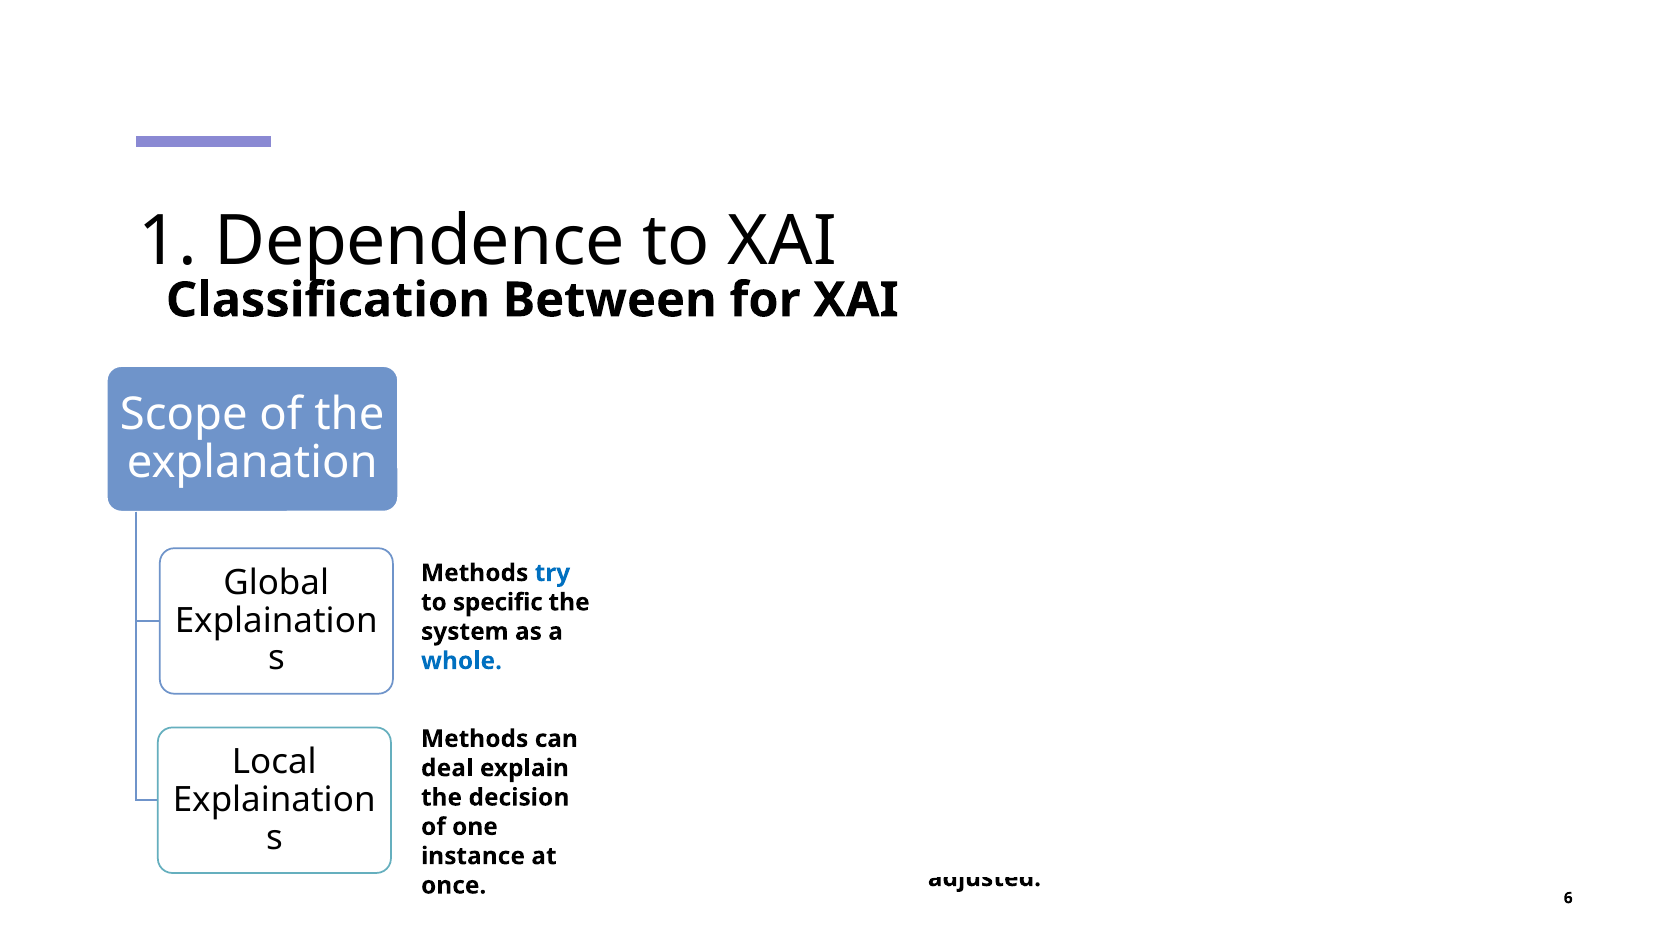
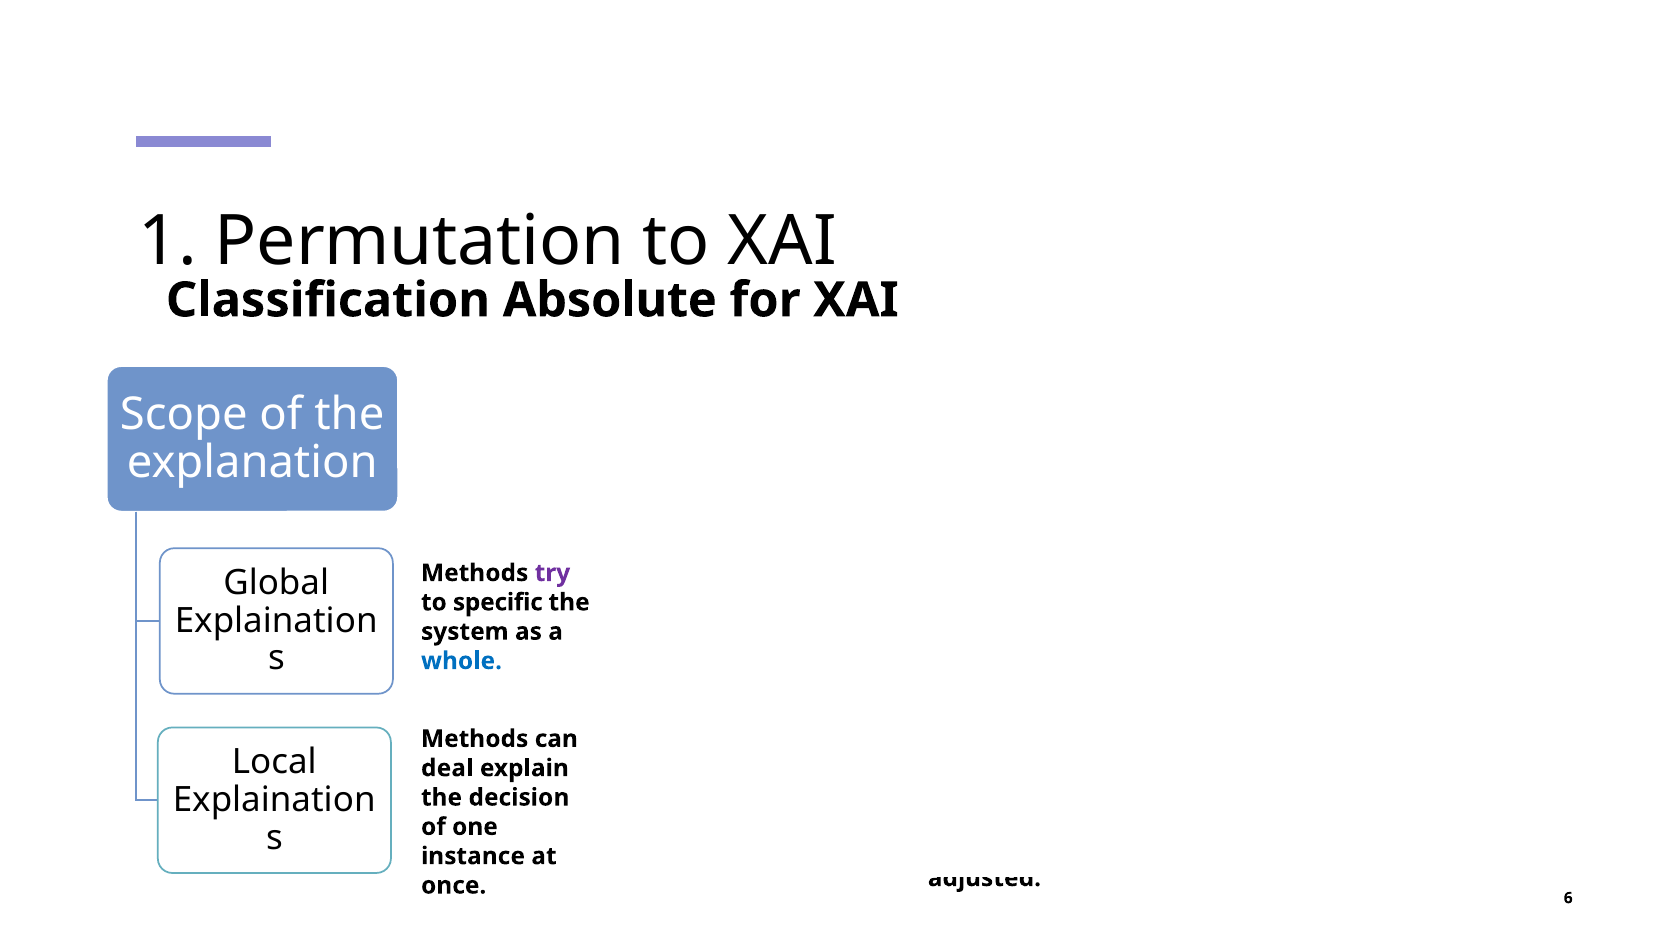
Dependence: Dependence -> Permutation
Between: Between -> Absolute
try colour: blue -> purple
